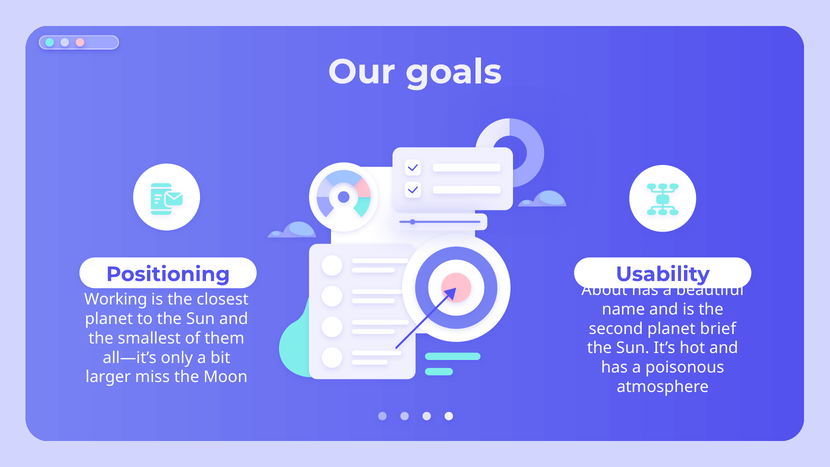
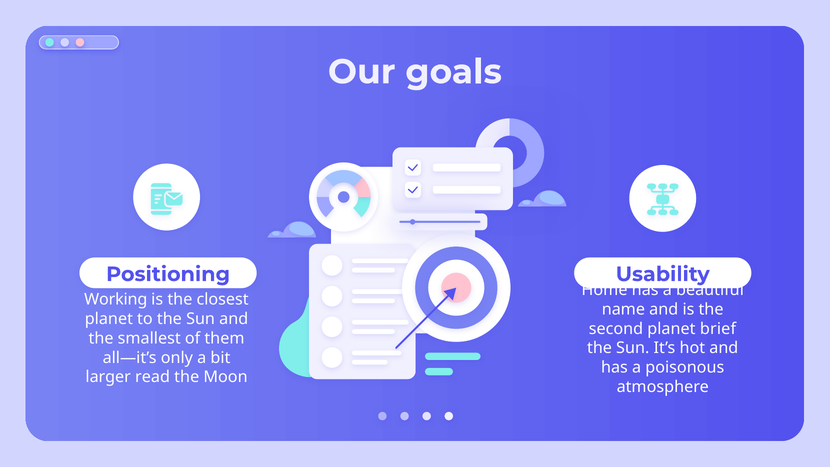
About: About -> Home
miss: miss -> read
